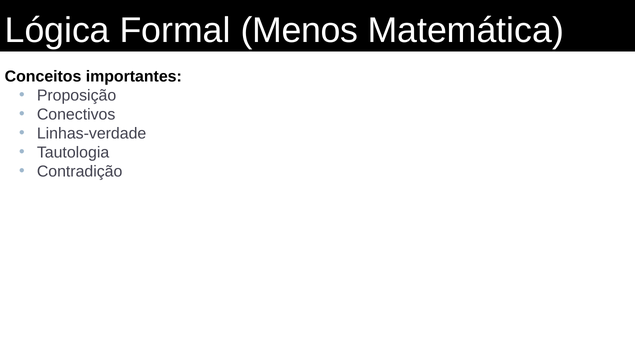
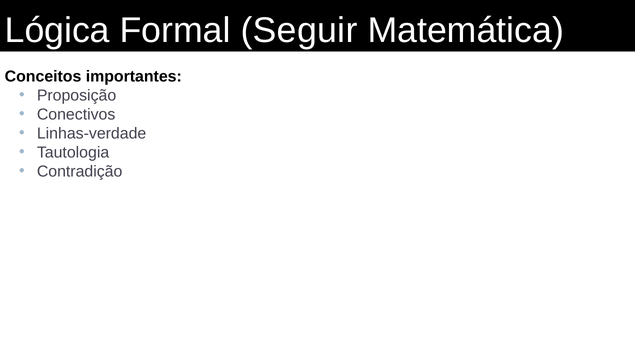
Menos: Menos -> Seguir
